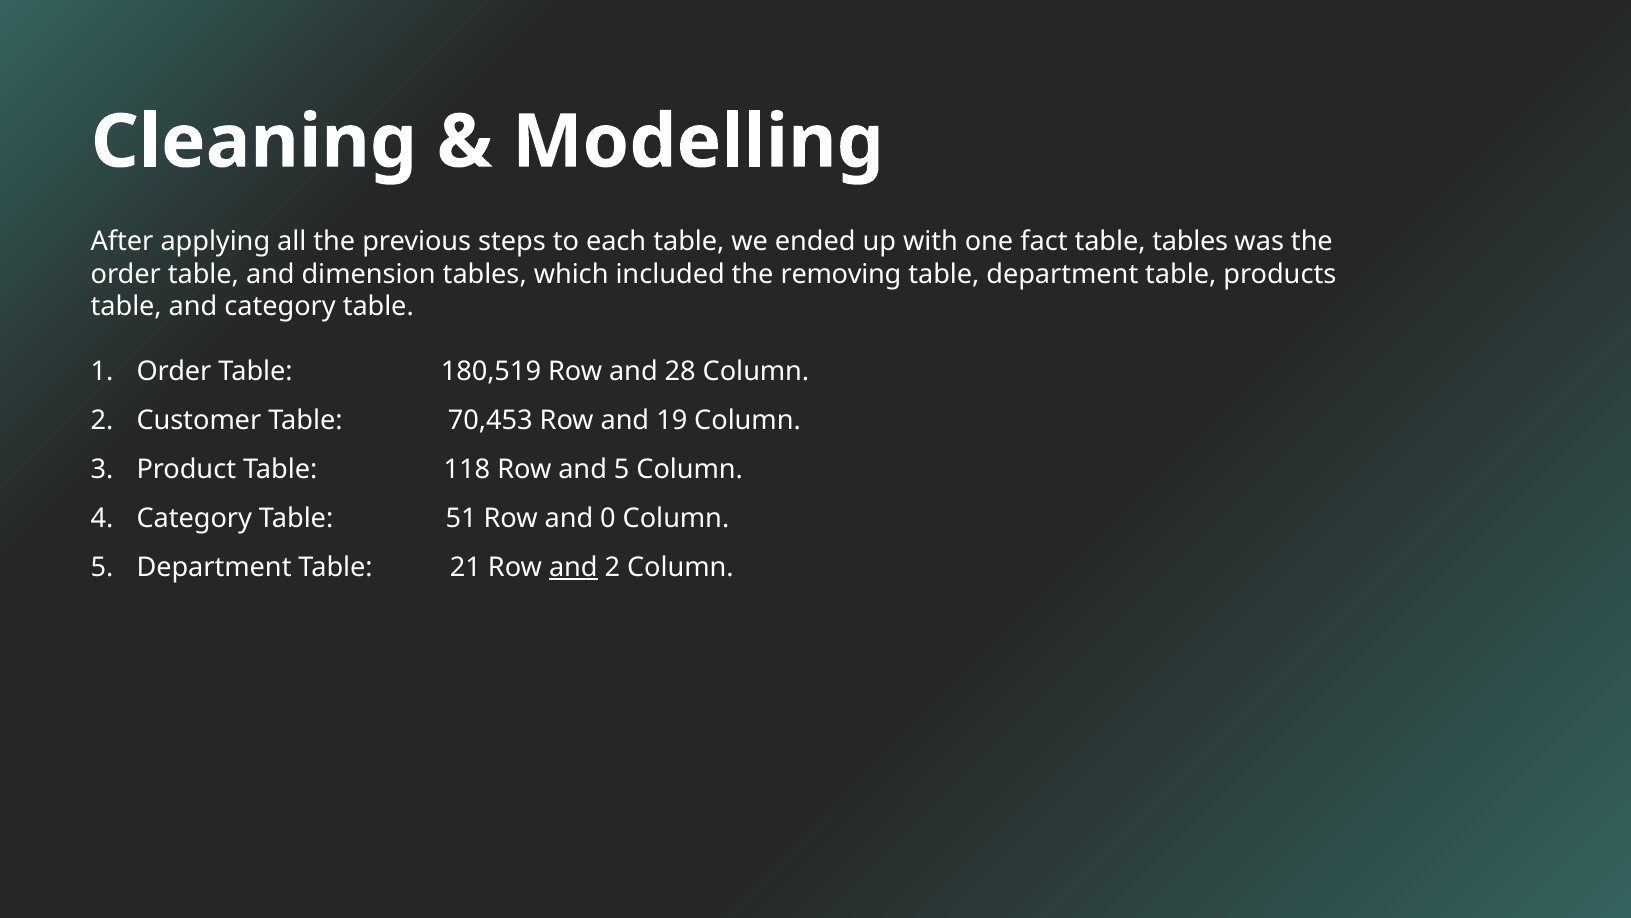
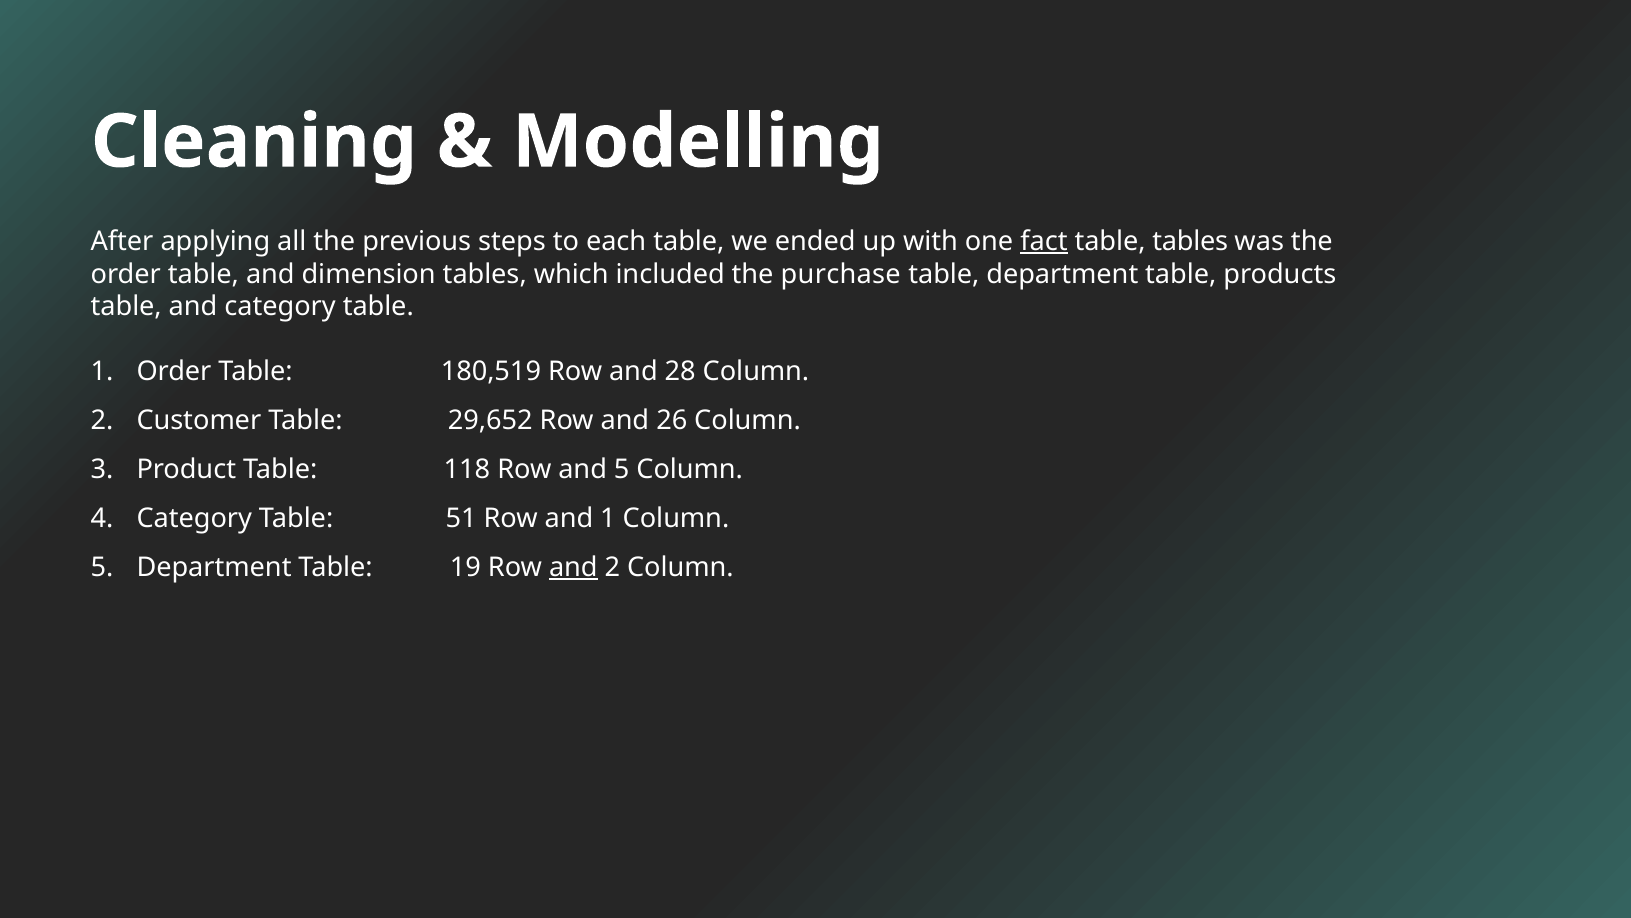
fact underline: none -> present
removing: removing -> purchase
70,453: 70,453 -> 29,652
19: 19 -> 26
and 0: 0 -> 1
21: 21 -> 19
